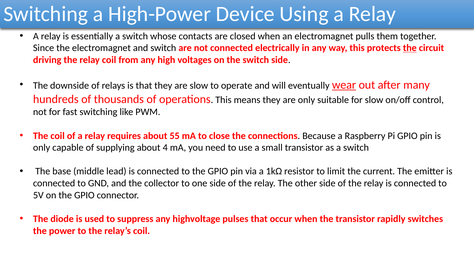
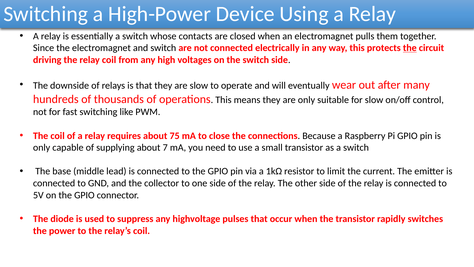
wear underline: present -> none
55: 55 -> 75
4: 4 -> 7
